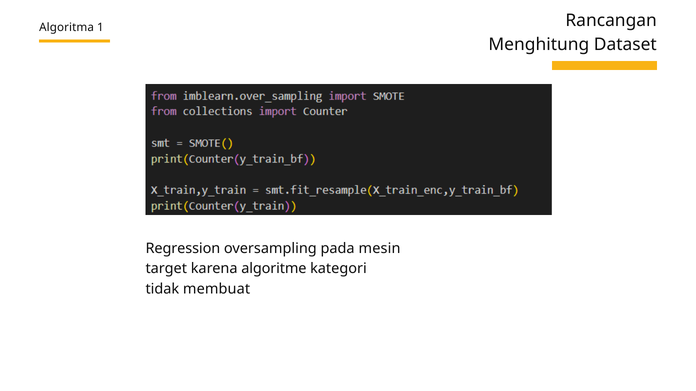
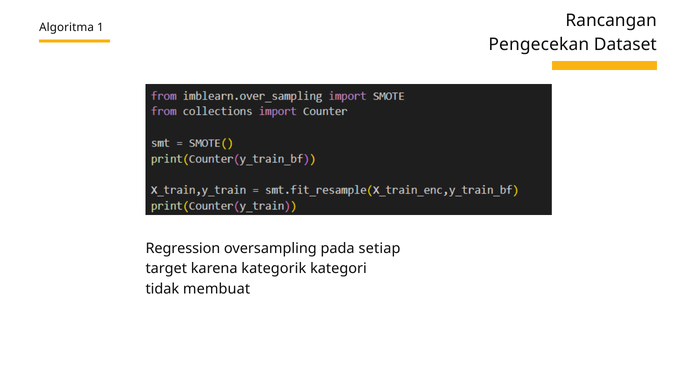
Menghitung: Menghitung -> Pengecekan
mesin: mesin -> setiap
algoritme: algoritme -> kategorik
